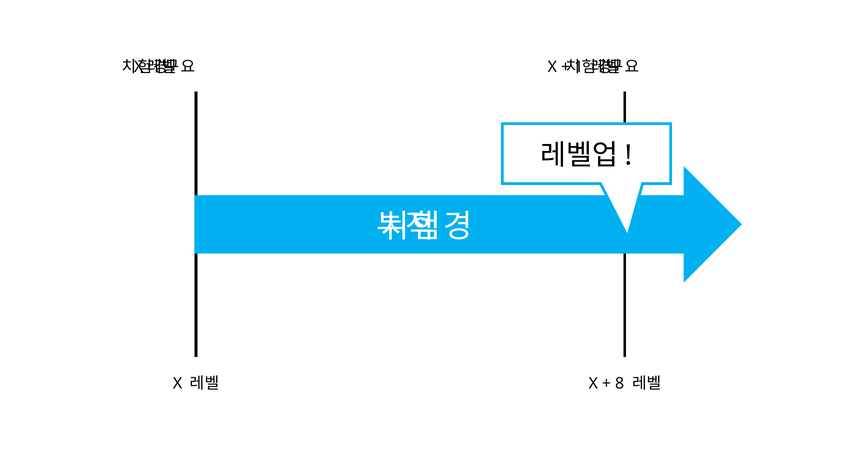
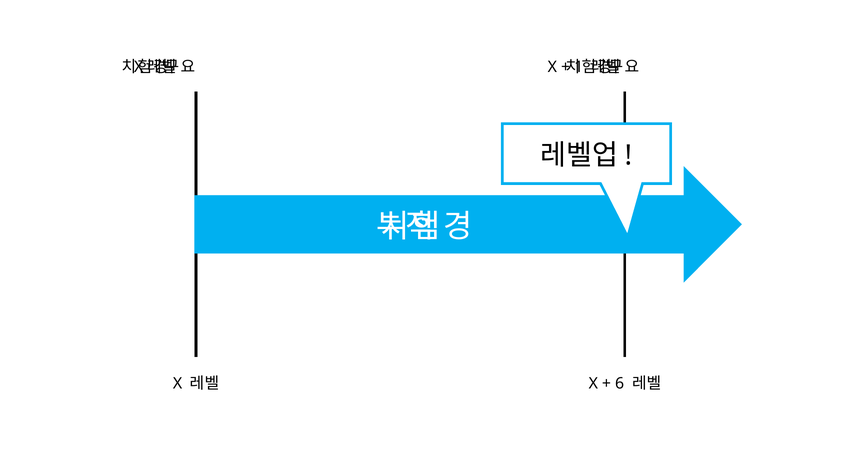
8: 8 -> 6
